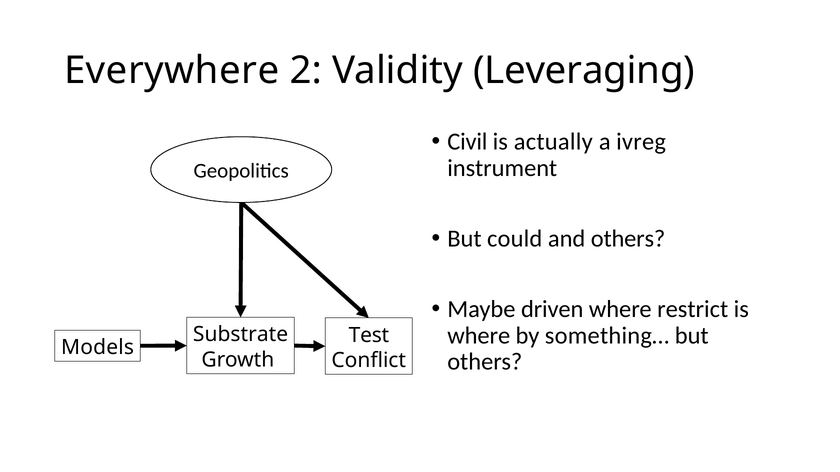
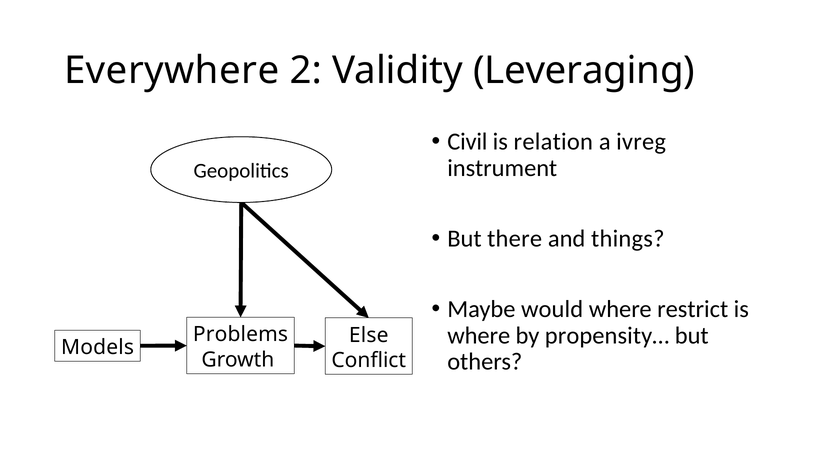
actually: actually -> relation
could: could -> there
and others: others -> things
driven: driven -> would
something…: something… -> propensity…
Substrate: Substrate -> Problems
Test: Test -> Else
